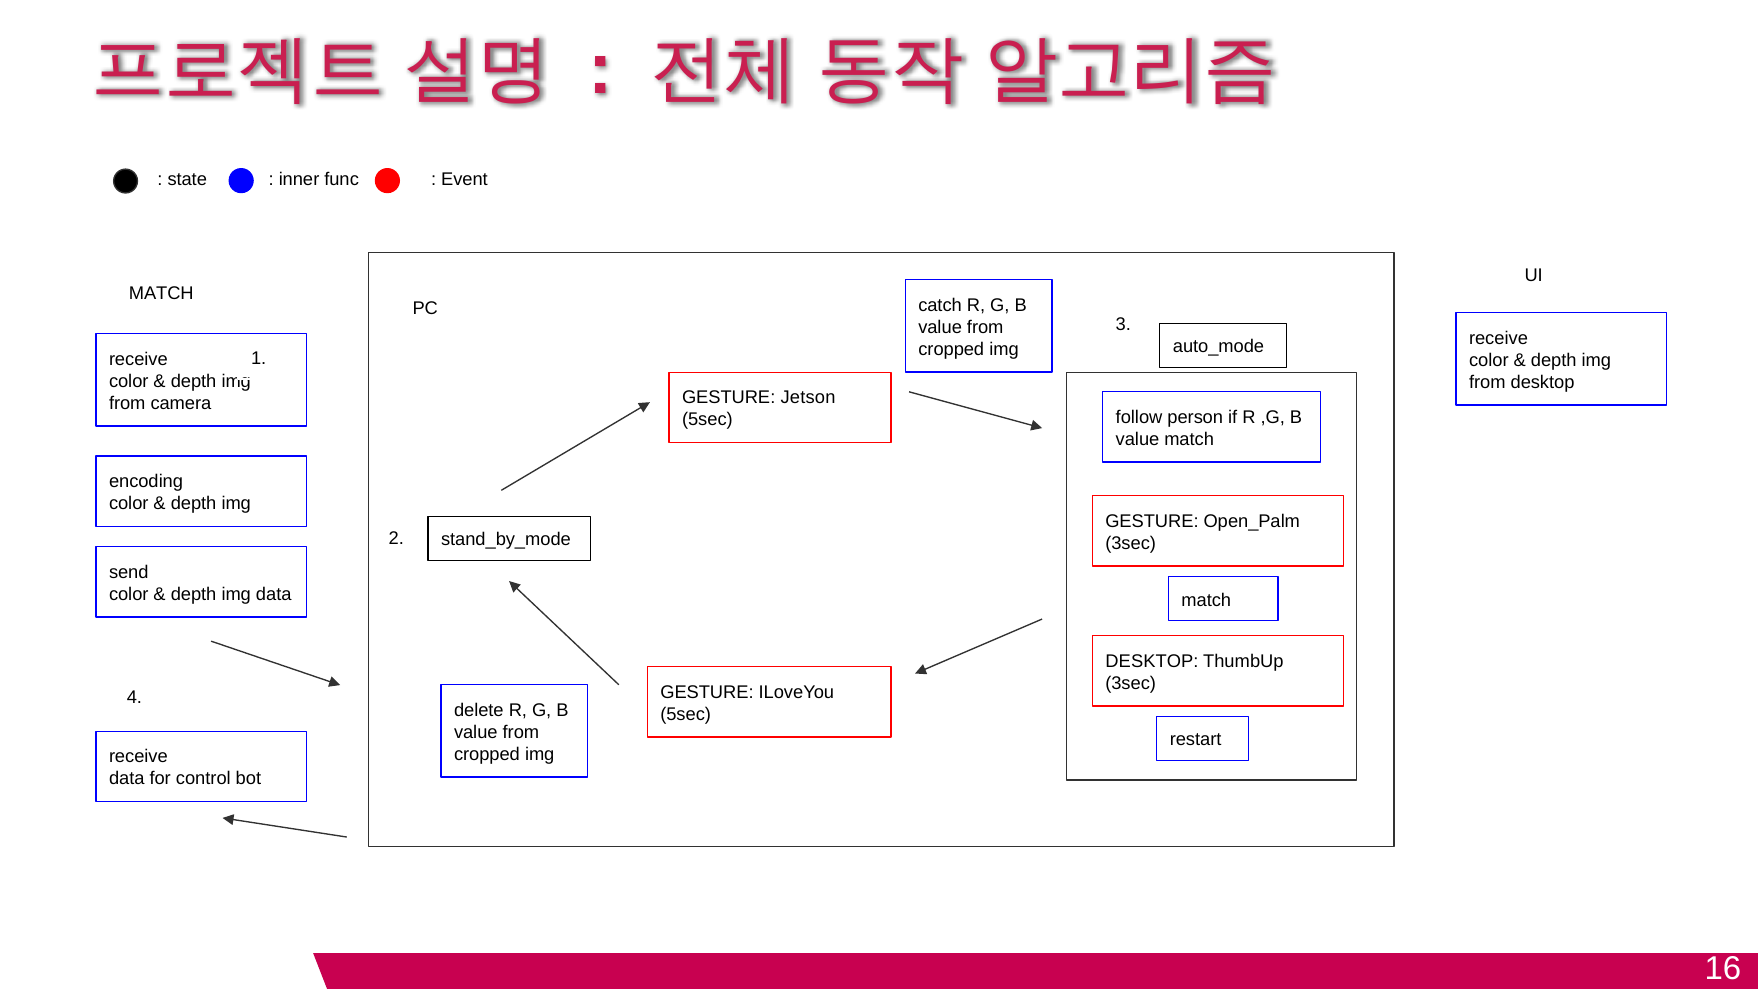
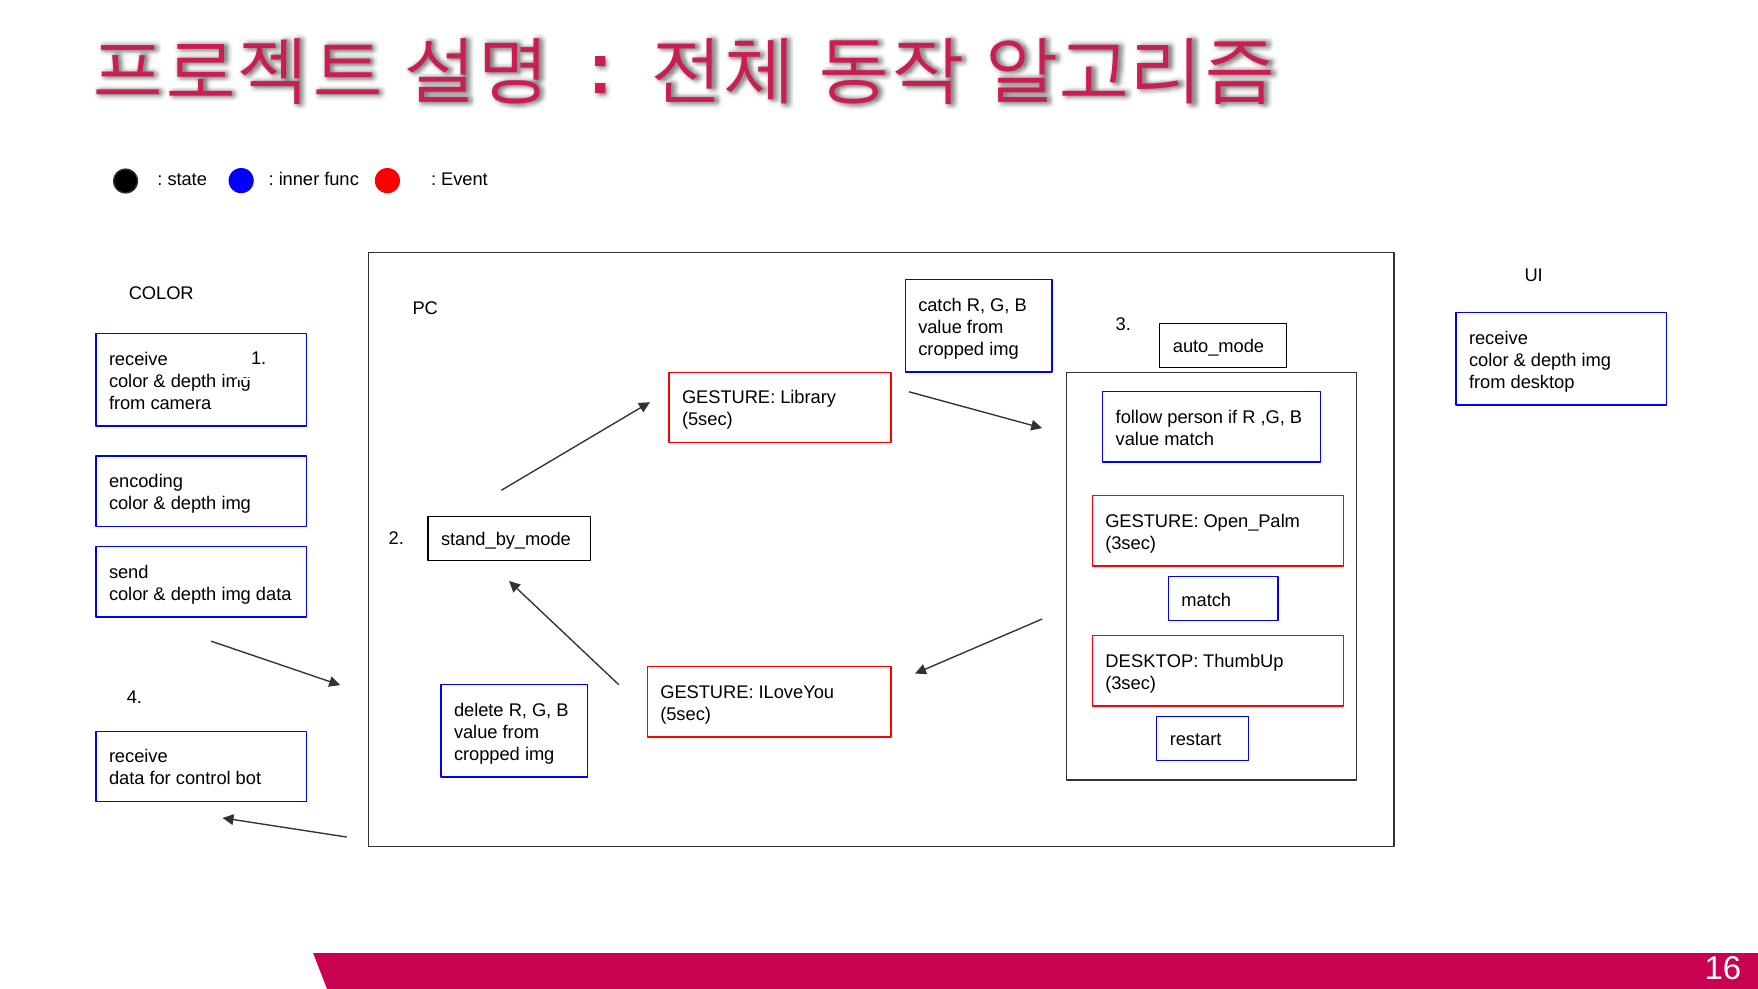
MATCH at (161, 294): MATCH -> COLOR
Jetson: Jetson -> Library
